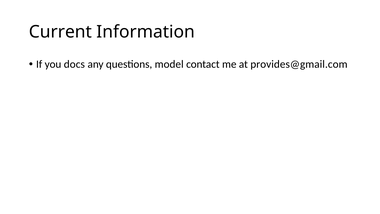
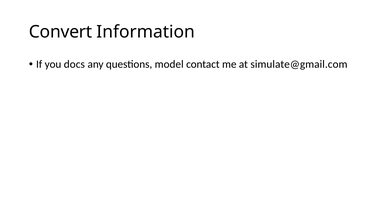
Current: Current -> Convert
provides@gmail.com: provides@gmail.com -> simulate@gmail.com
